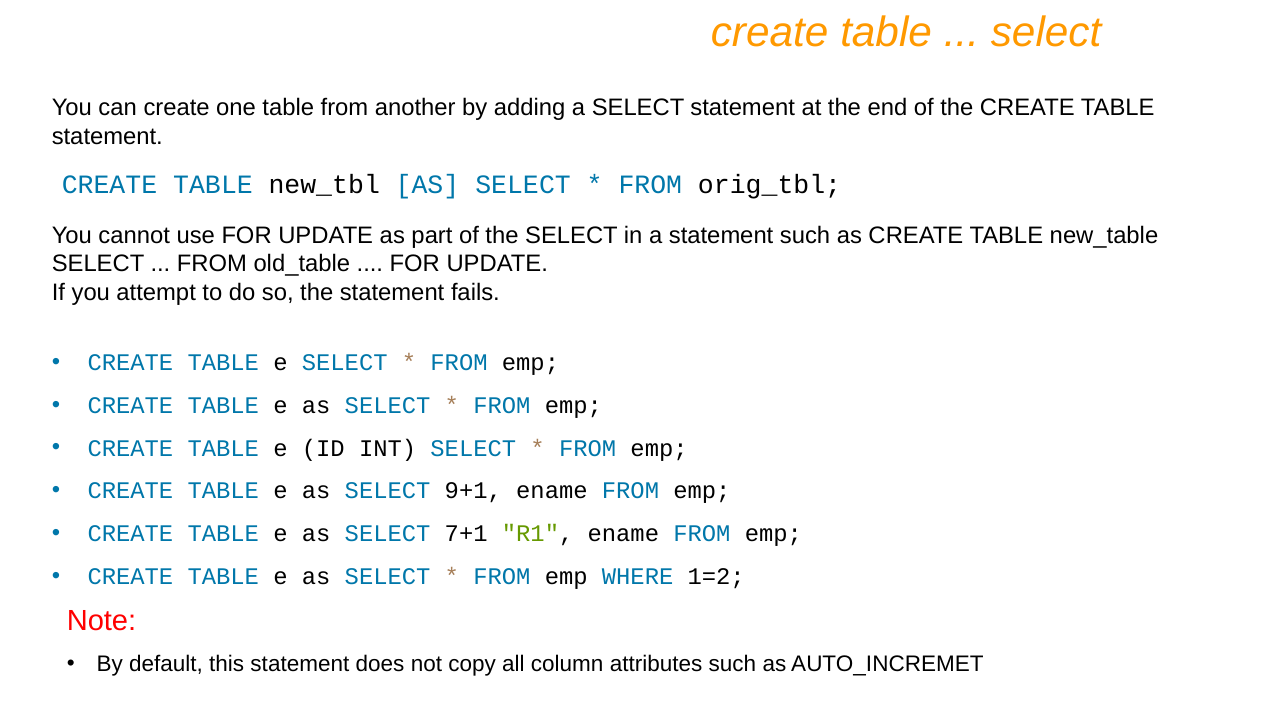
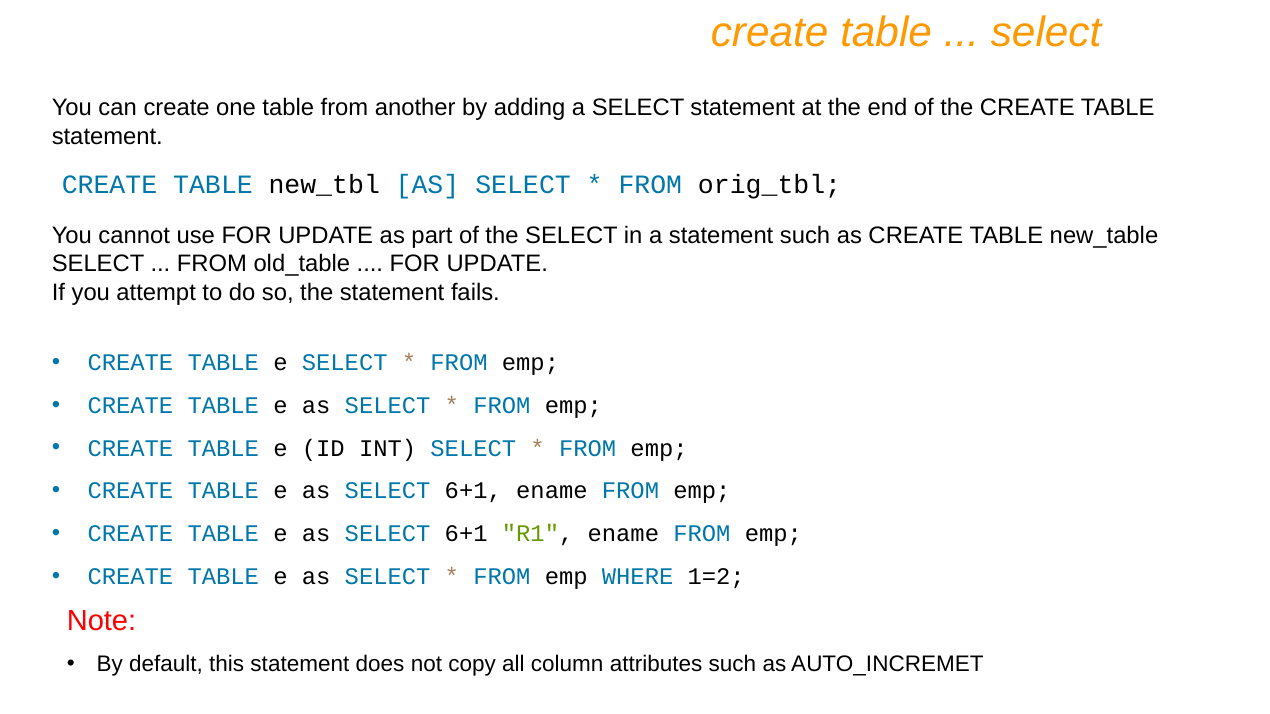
9+1 at (473, 491): 9+1 -> 6+1
7+1 at (466, 534): 7+1 -> 6+1
